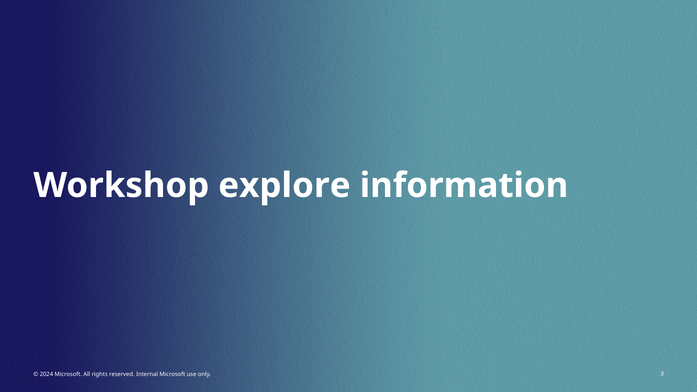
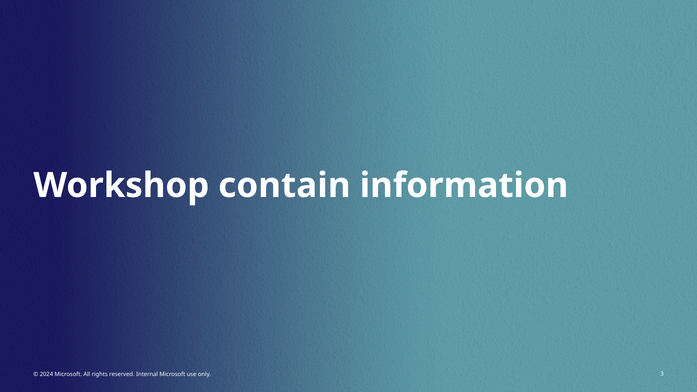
explore: explore -> contain
